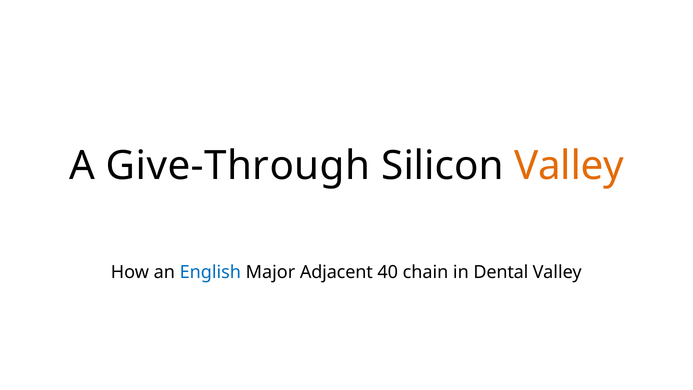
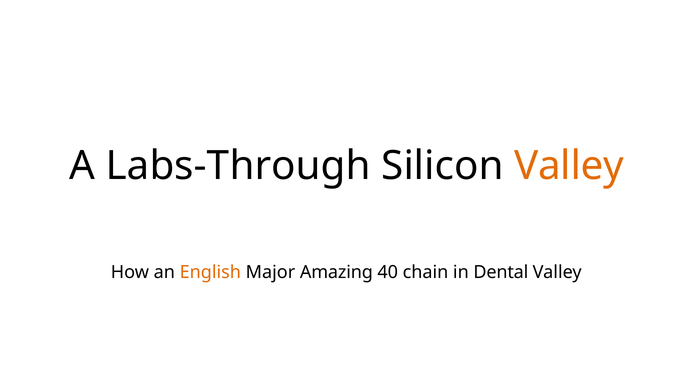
Give-Through: Give-Through -> Labs-Through
English colour: blue -> orange
Adjacent: Adjacent -> Amazing
